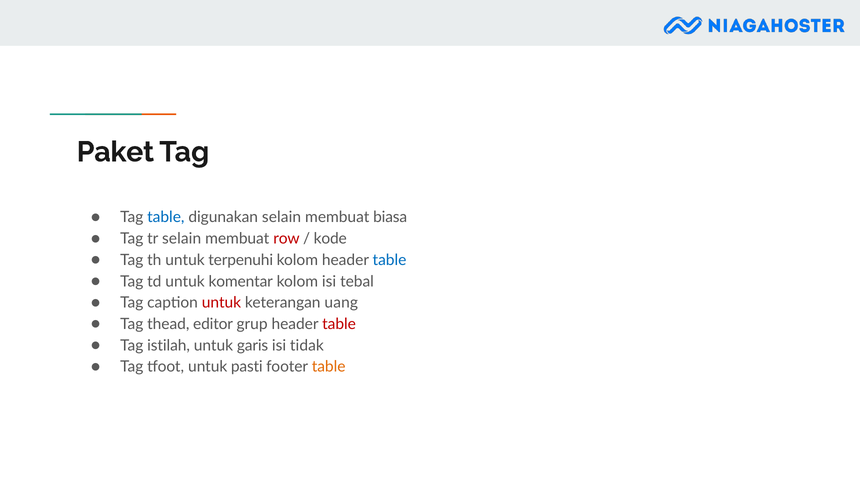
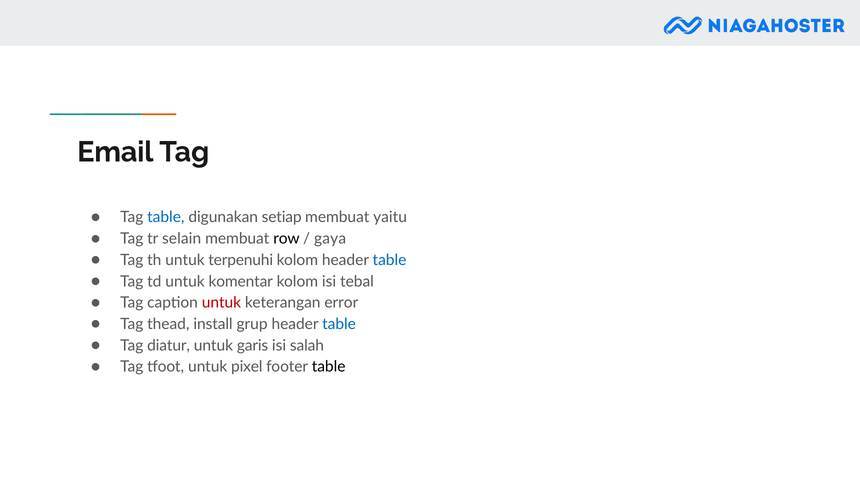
Paket: Paket -> Email
digunakan selain: selain -> setiap
biasa: biasa -> yaitu
row colour: red -> black
kode: kode -> gaya
uang: uang -> error
editor: editor -> install
table at (339, 324) colour: red -> blue
istilah: istilah -> diatur
tidak: tidak -> salah
pasti: pasti -> pixel
table at (329, 367) colour: orange -> black
